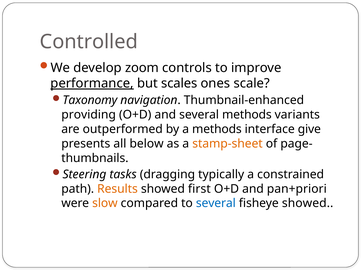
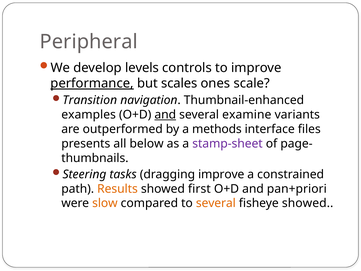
Controlled: Controlled -> Peripheral
zoom: zoom -> levels
Taxonomy: Taxonomy -> Transition
providing: providing -> examples
and at (165, 115) underline: none -> present
several methods: methods -> examine
give: give -> files
stamp-sheet colour: orange -> purple
dragging typically: typically -> improve
several at (216, 203) colour: blue -> orange
